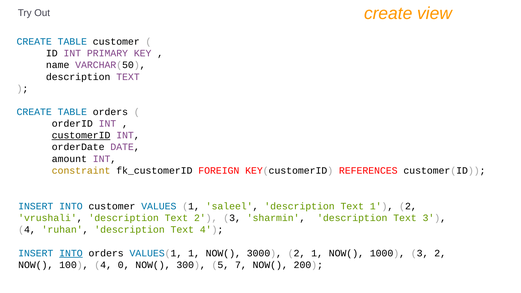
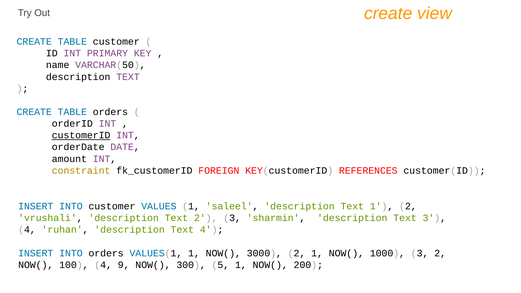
INTO at (71, 253) underline: present -> none
0: 0 -> 9
5 7: 7 -> 1
